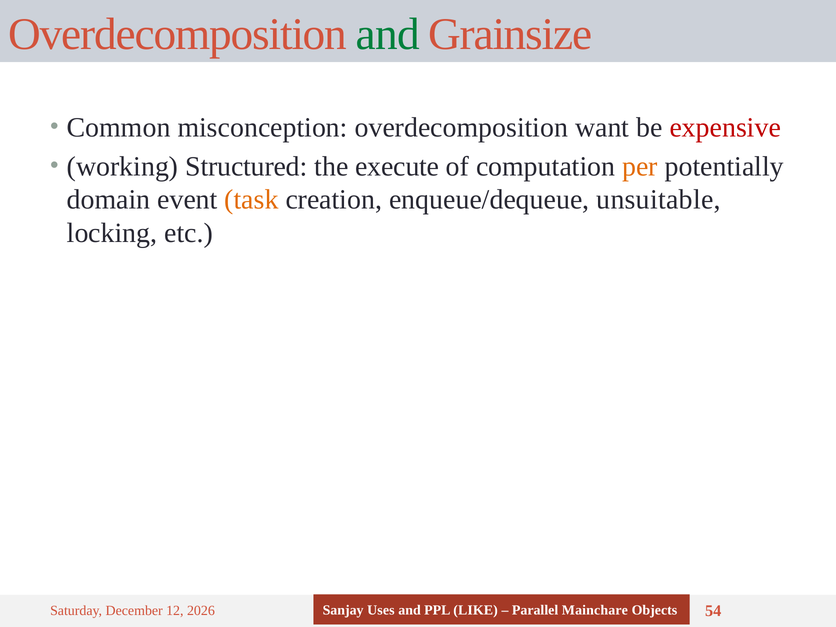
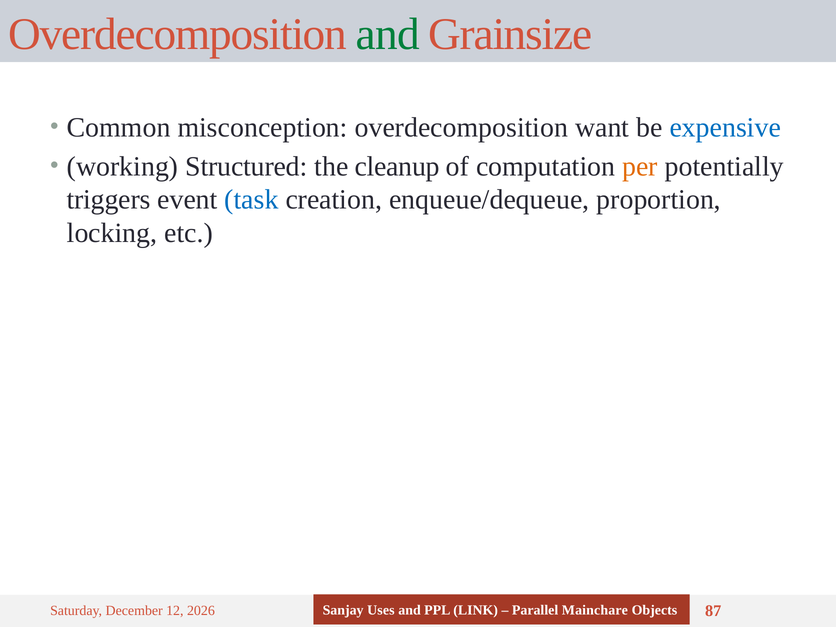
expensive colour: red -> blue
execute: execute -> cleanup
domain: domain -> triggers
task colour: orange -> blue
unsuitable: unsuitable -> proportion
LIKE: LIKE -> LINK
54: 54 -> 87
